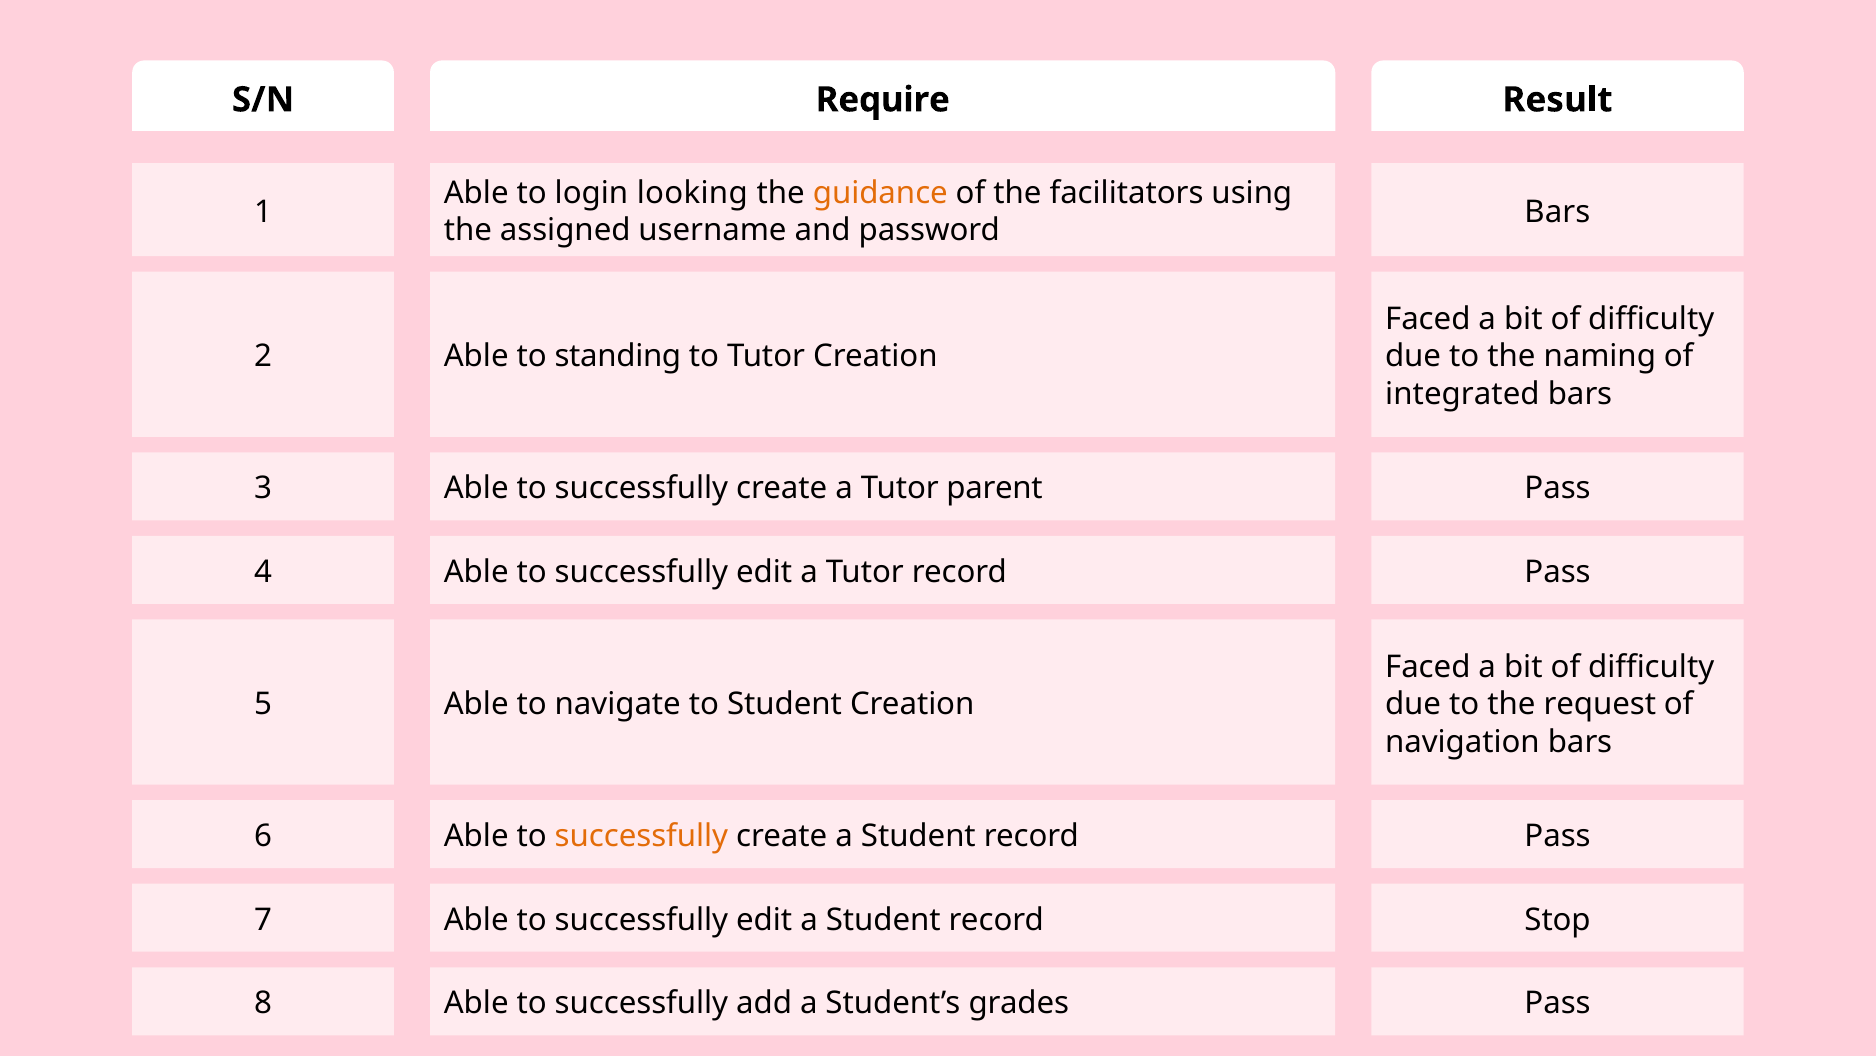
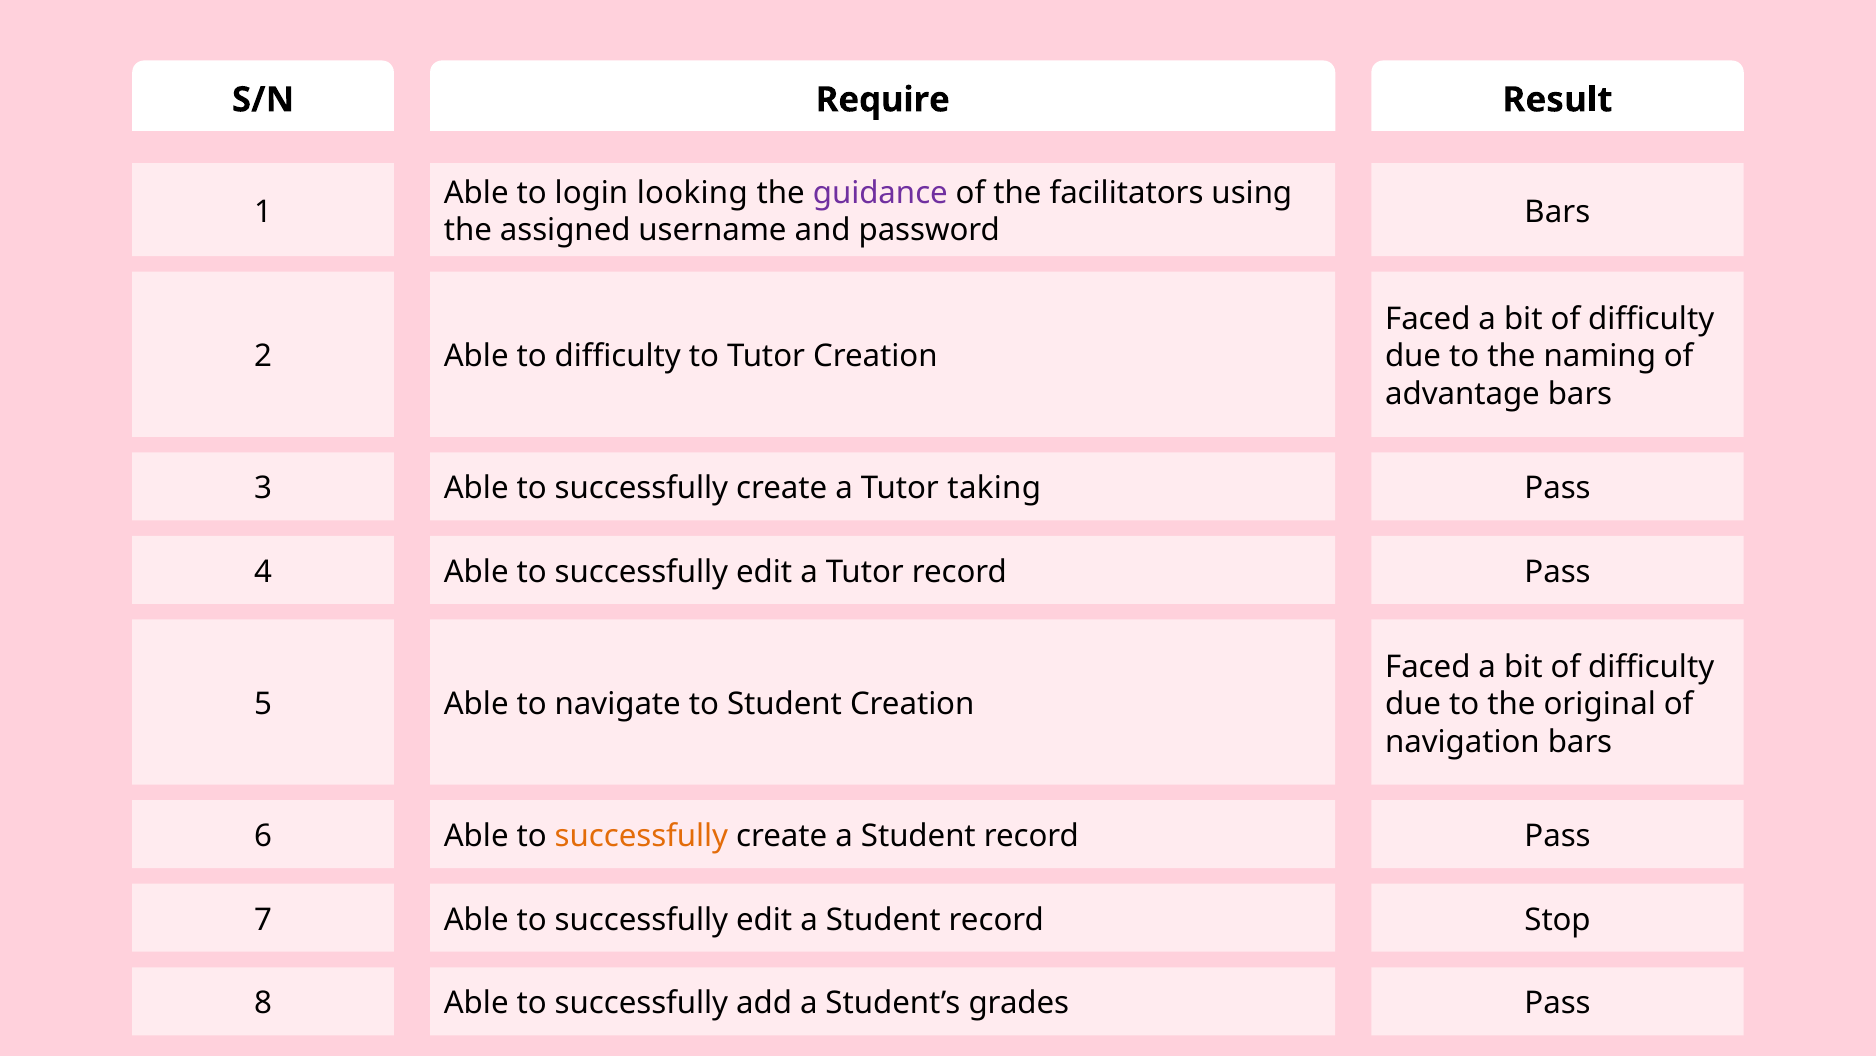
guidance colour: orange -> purple
to standing: standing -> difficulty
integrated: integrated -> advantage
parent: parent -> taking
request: request -> original
